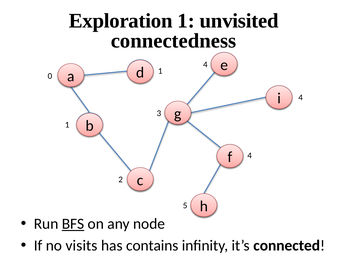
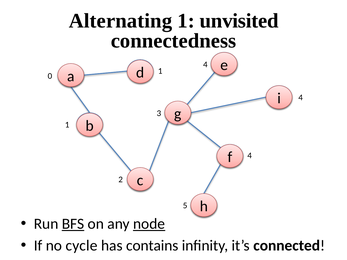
Exploration: Exploration -> Alternating
node underline: none -> present
visits: visits -> cycle
